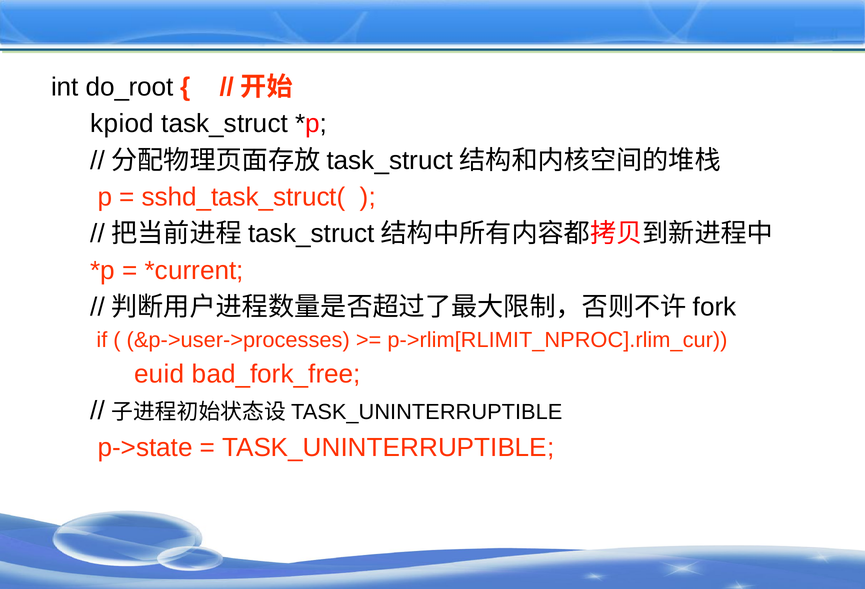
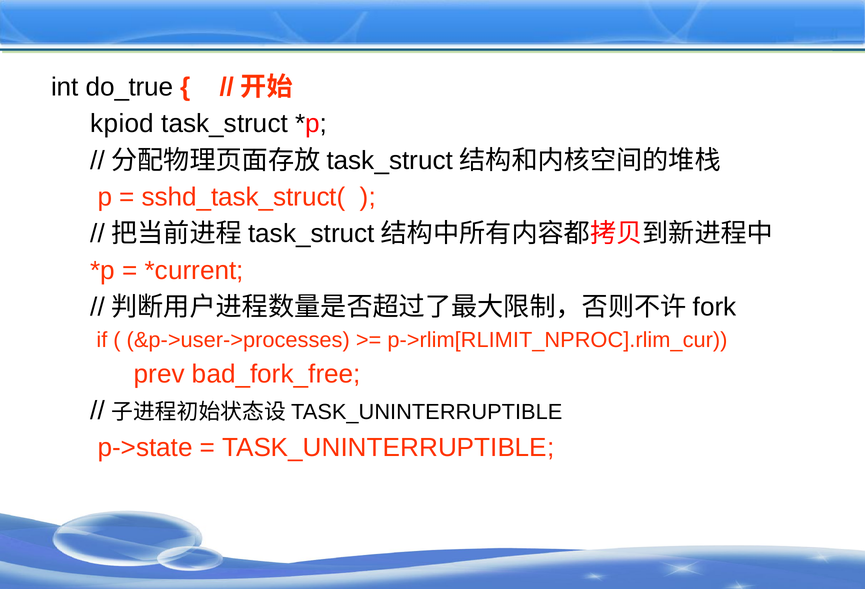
do_root: do_root -> do_true
euid: euid -> prev
